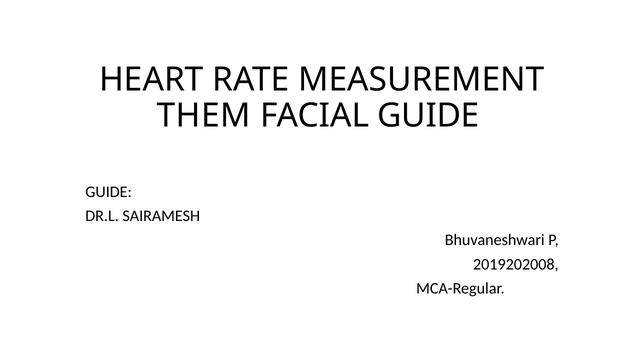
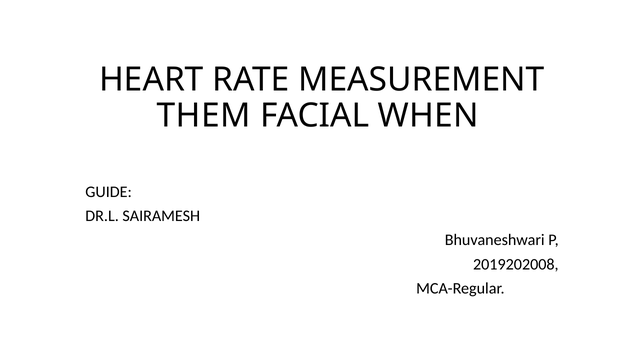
FACIAL GUIDE: GUIDE -> WHEN
